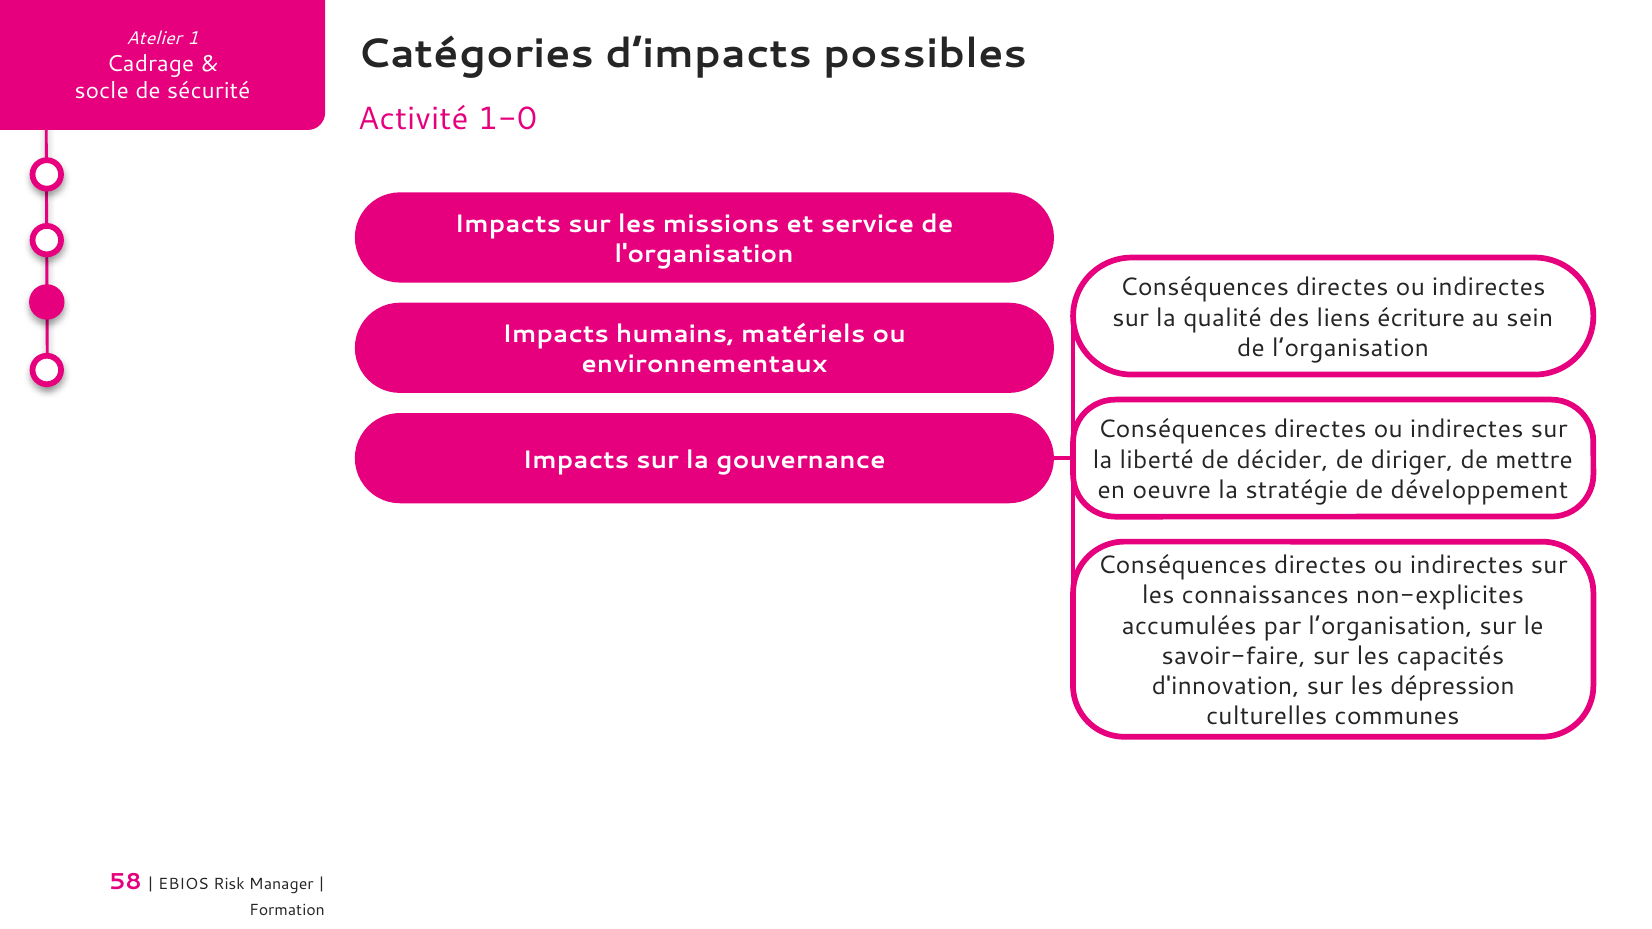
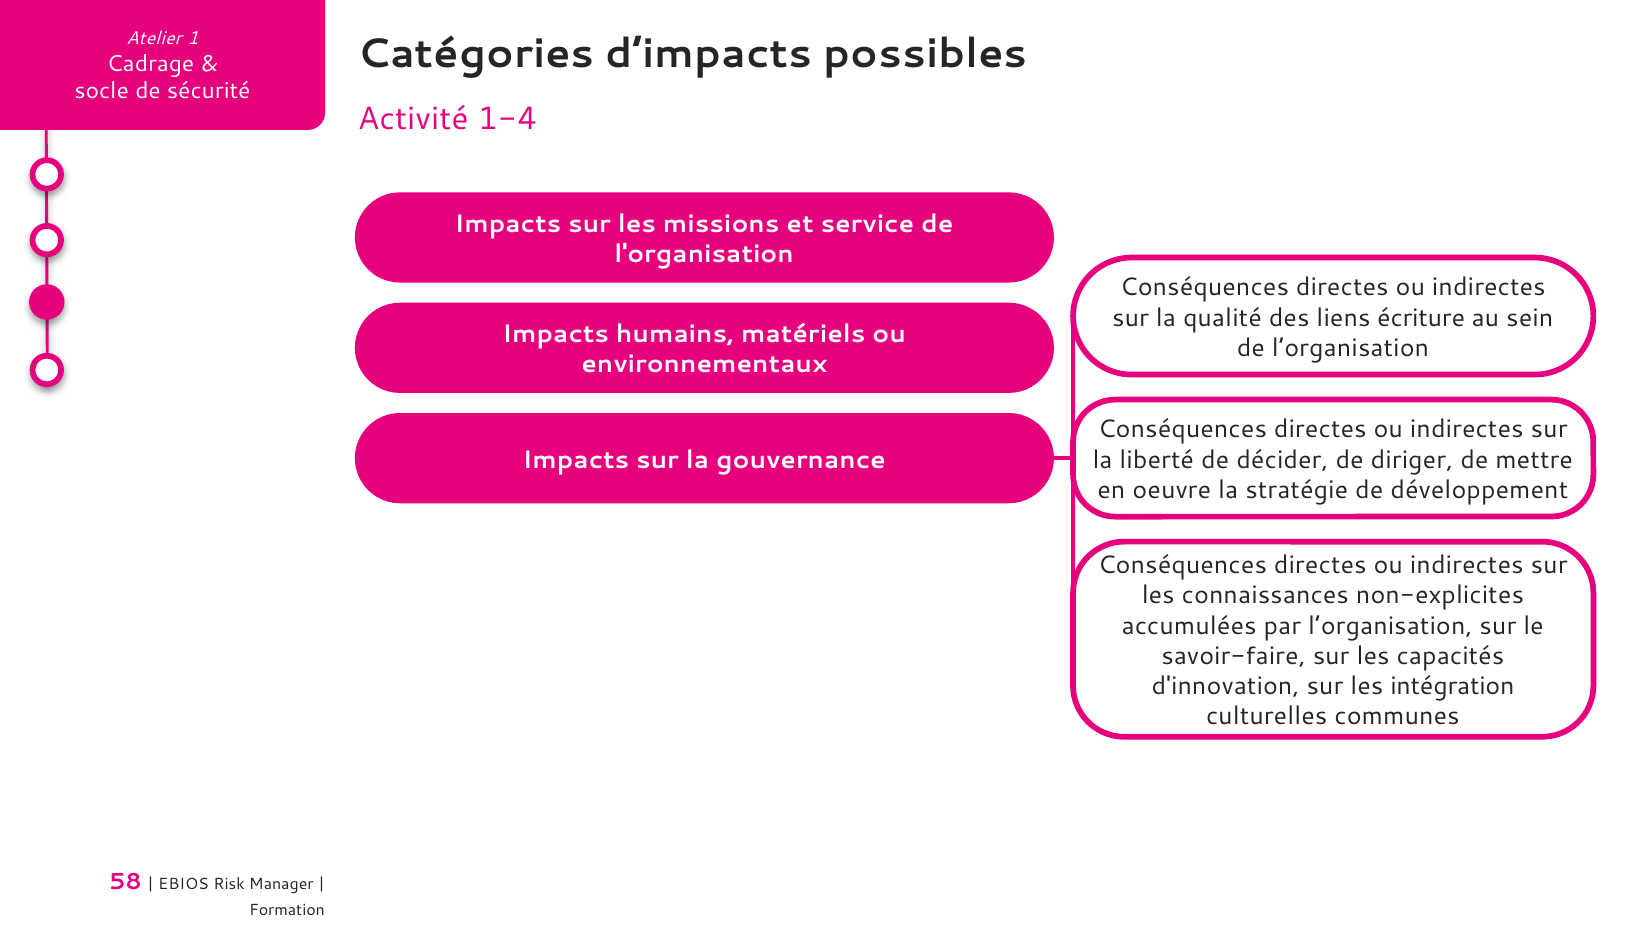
1-0: 1-0 -> 1-4
dépression: dépression -> intégration
